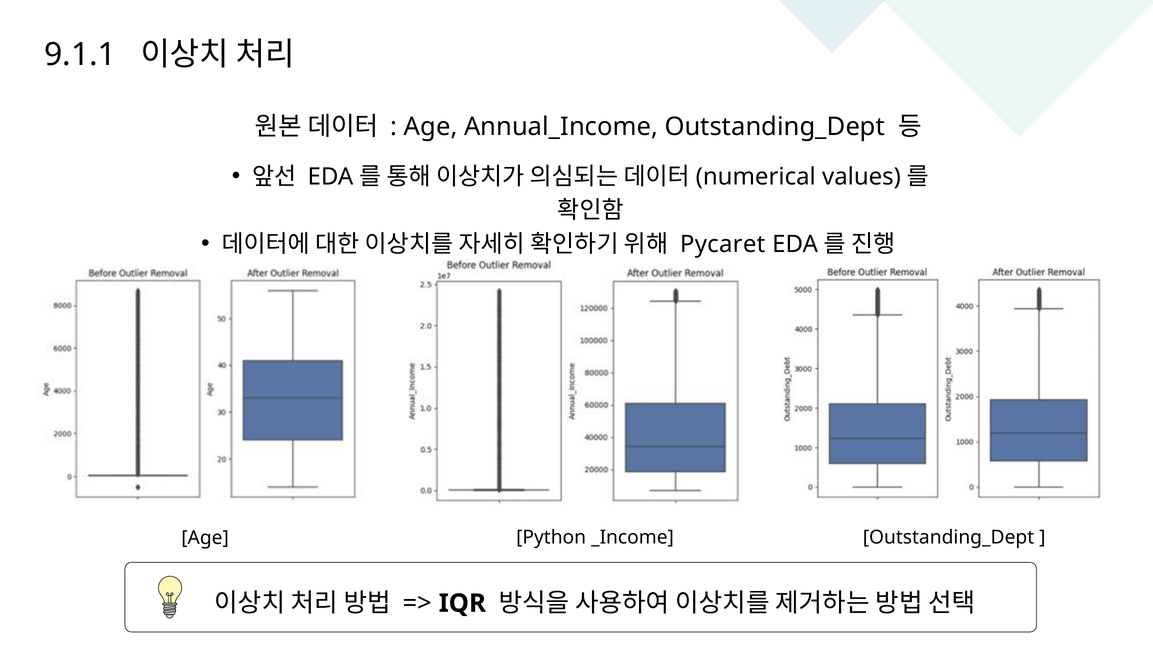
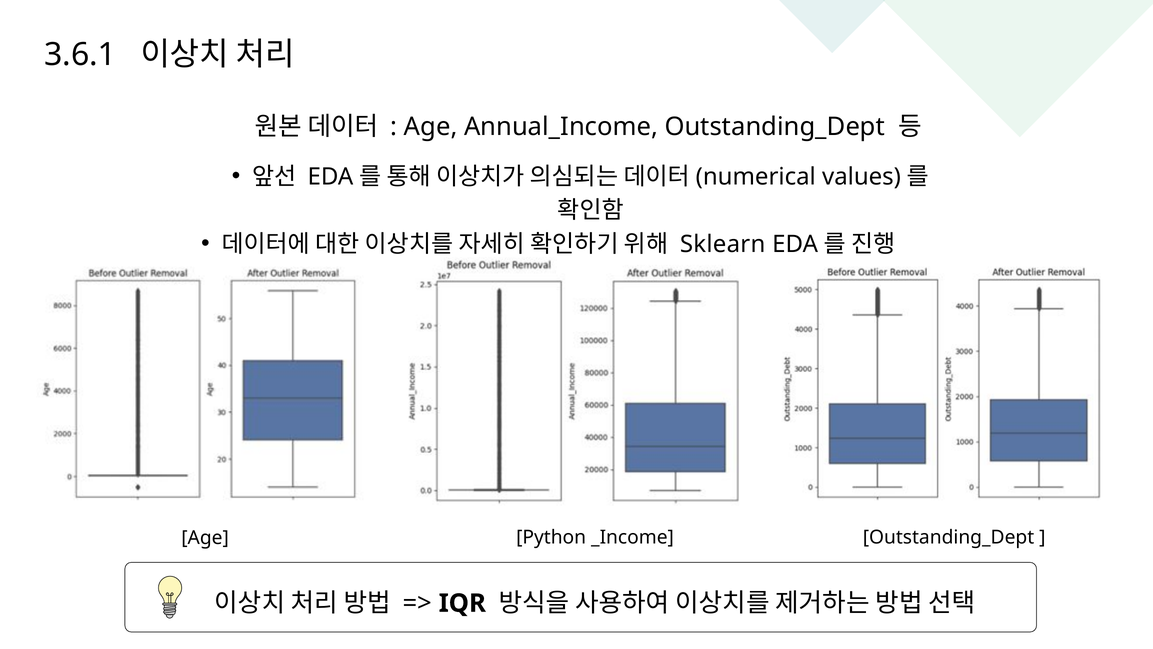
9.1.1: 9.1.1 -> 3.6.1
Pycaret: Pycaret -> Sklearn
